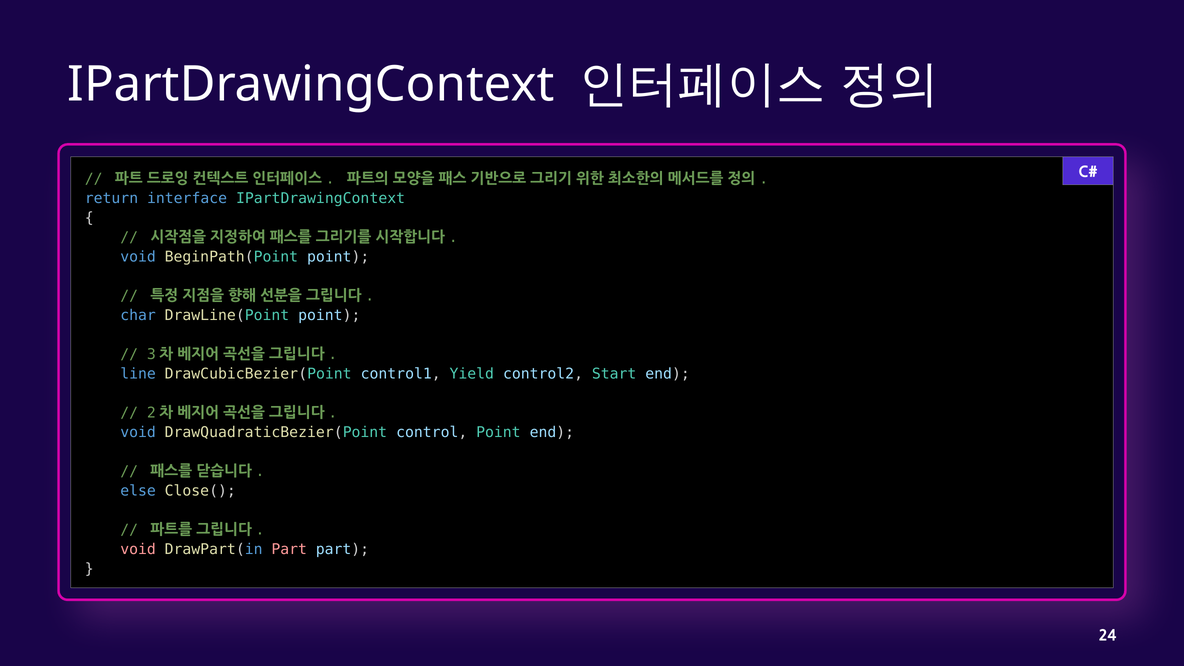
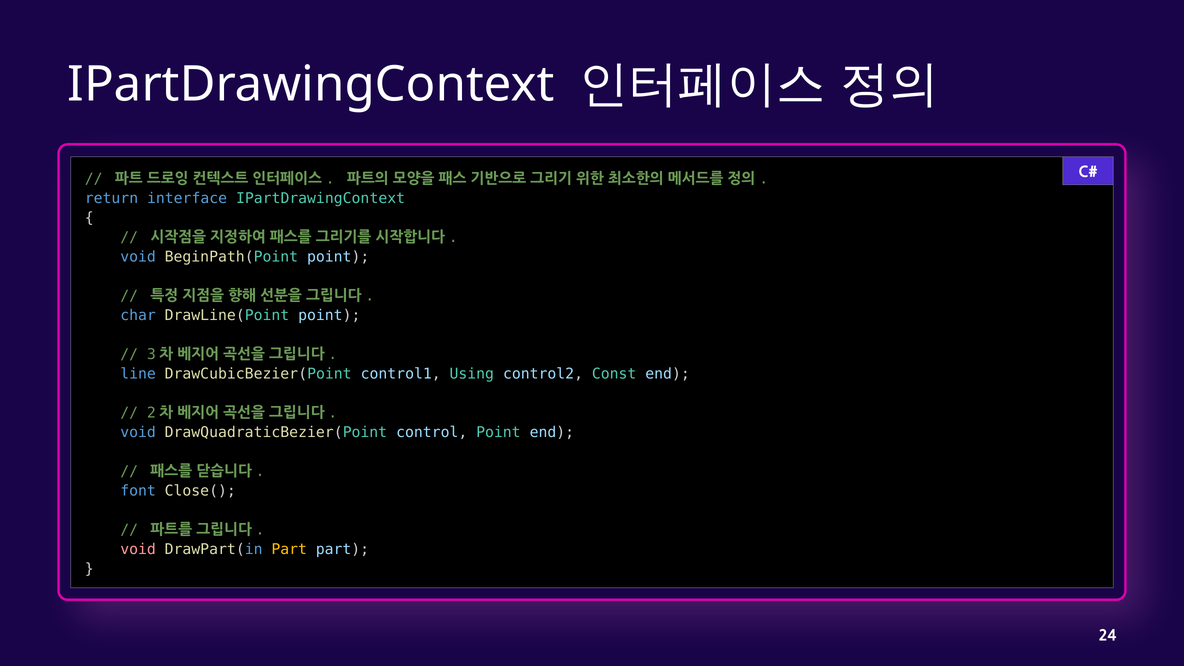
Yield: Yield -> Using
Start: Start -> Const
else: else -> font
Part at (289, 550) colour: pink -> yellow
